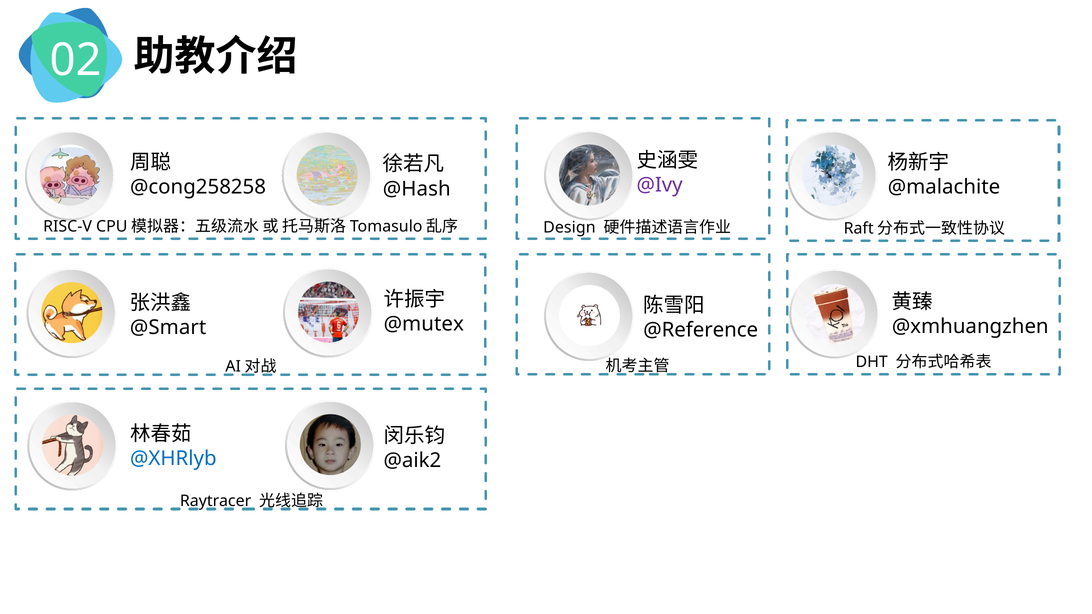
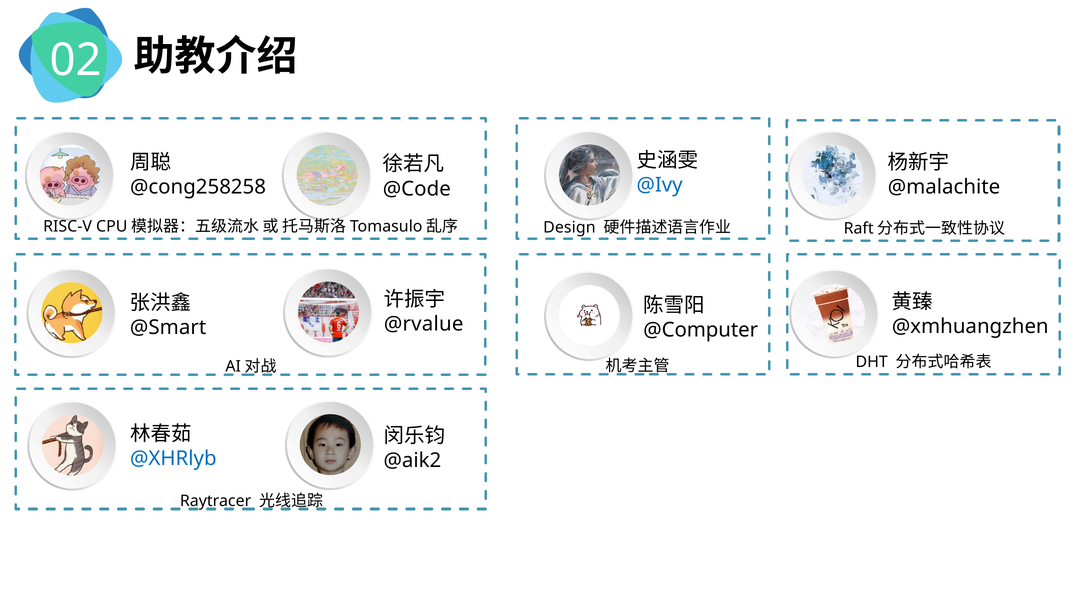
@Ivy colour: purple -> blue
@Hash: @Hash -> @Code
@mutex: @mutex -> @rvalue
@Reference: @Reference -> @Computer
